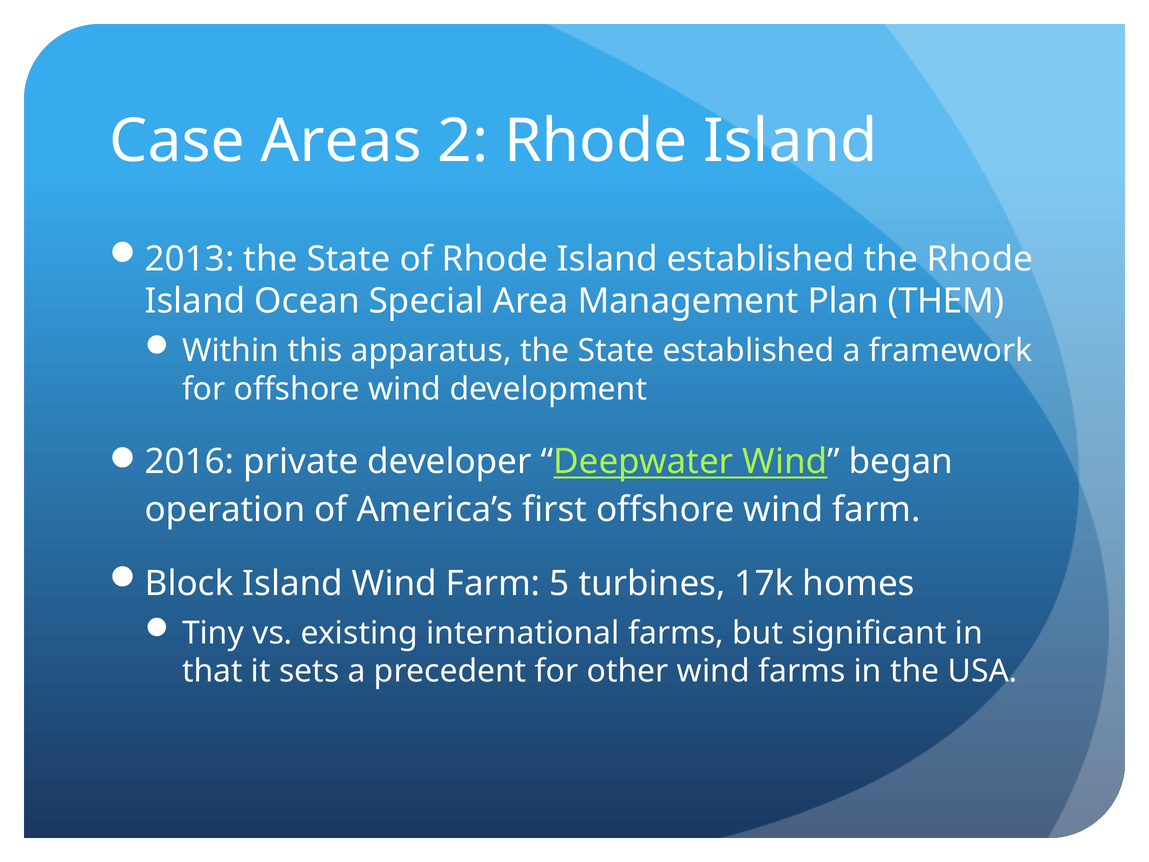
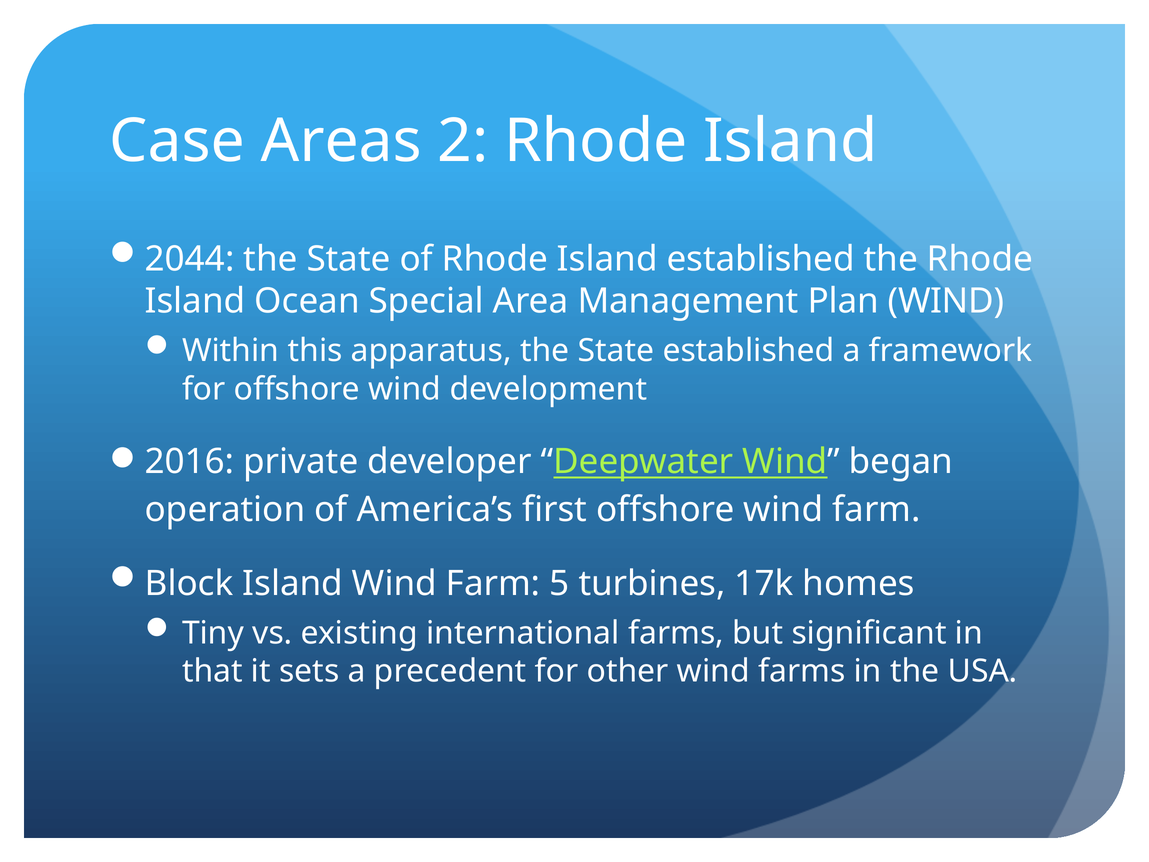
2013: 2013 -> 2044
Plan THEM: THEM -> WIND
